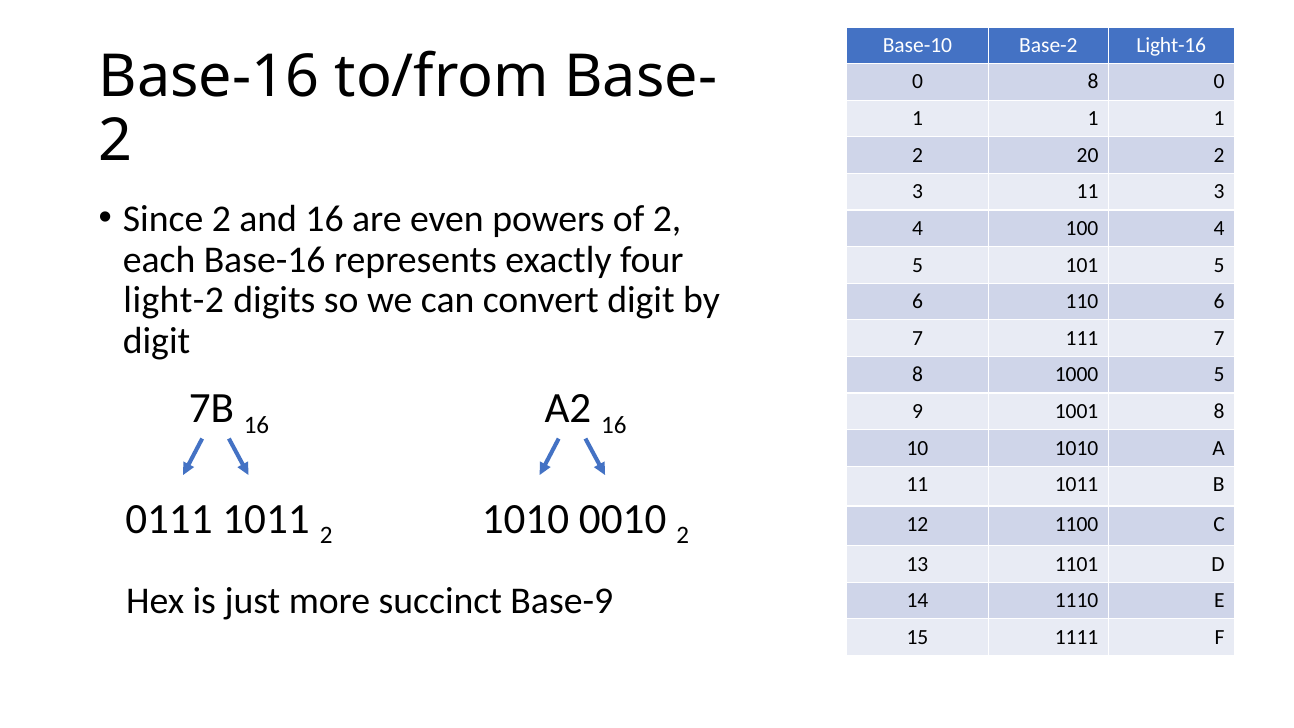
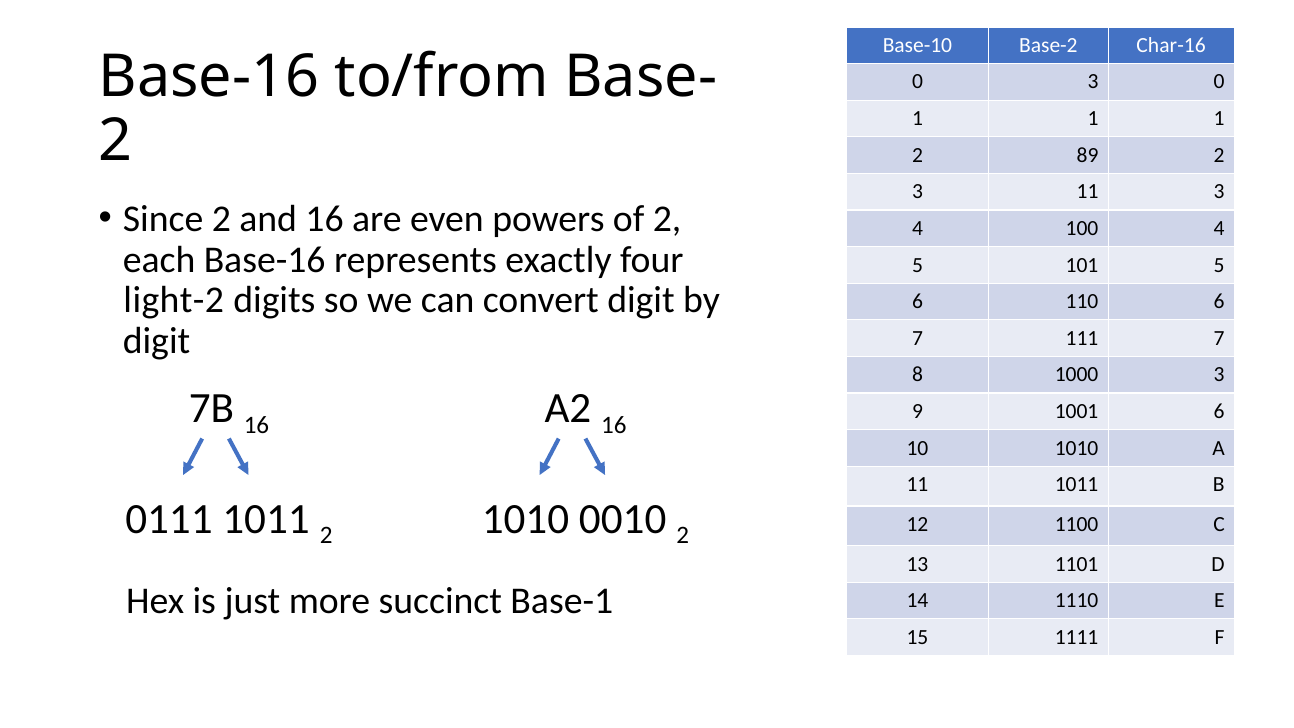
Light-16: Light-16 -> Char-16
0 8: 8 -> 3
20: 20 -> 89
1000 5: 5 -> 3
1001 8: 8 -> 6
Base-9: Base-9 -> Base-1
